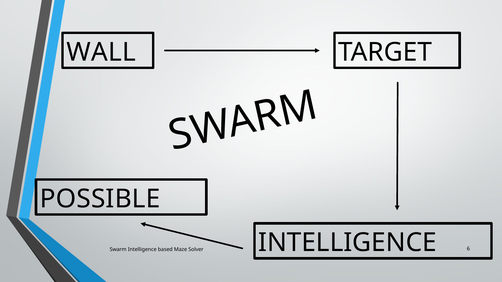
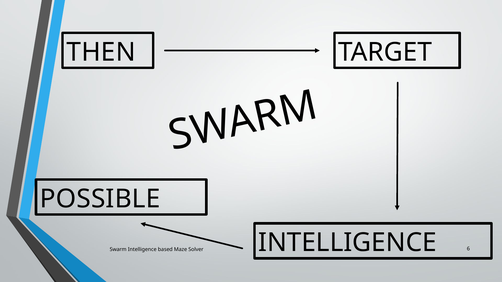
WALL: WALL -> THEN
